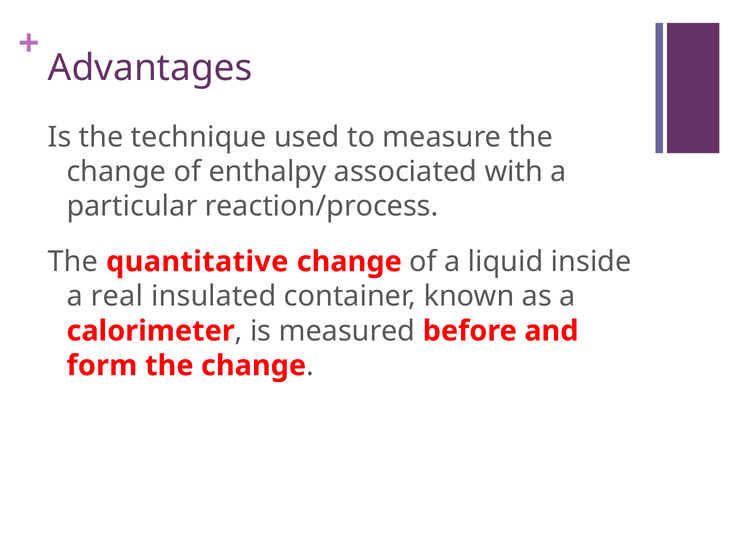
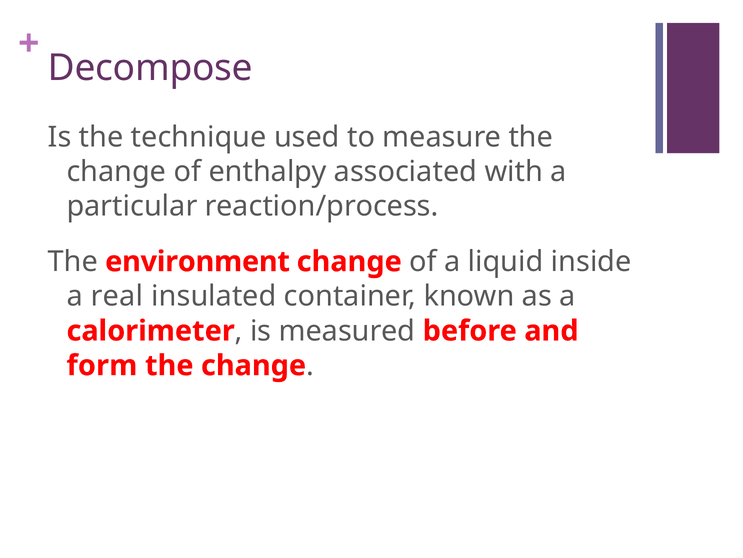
Advantages: Advantages -> Decompose
quantitative: quantitative -> environment
